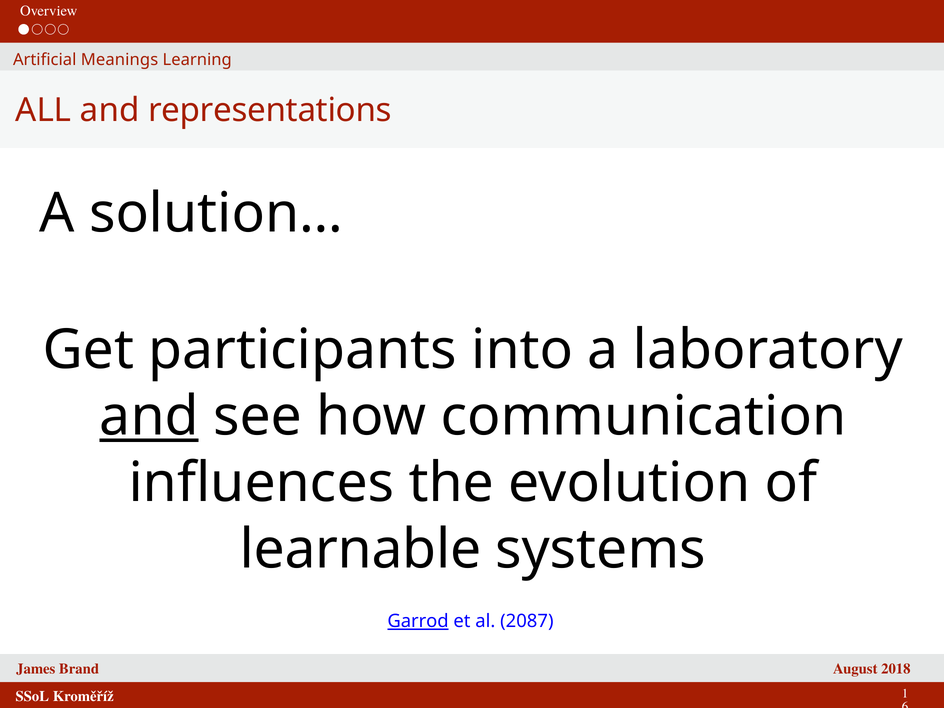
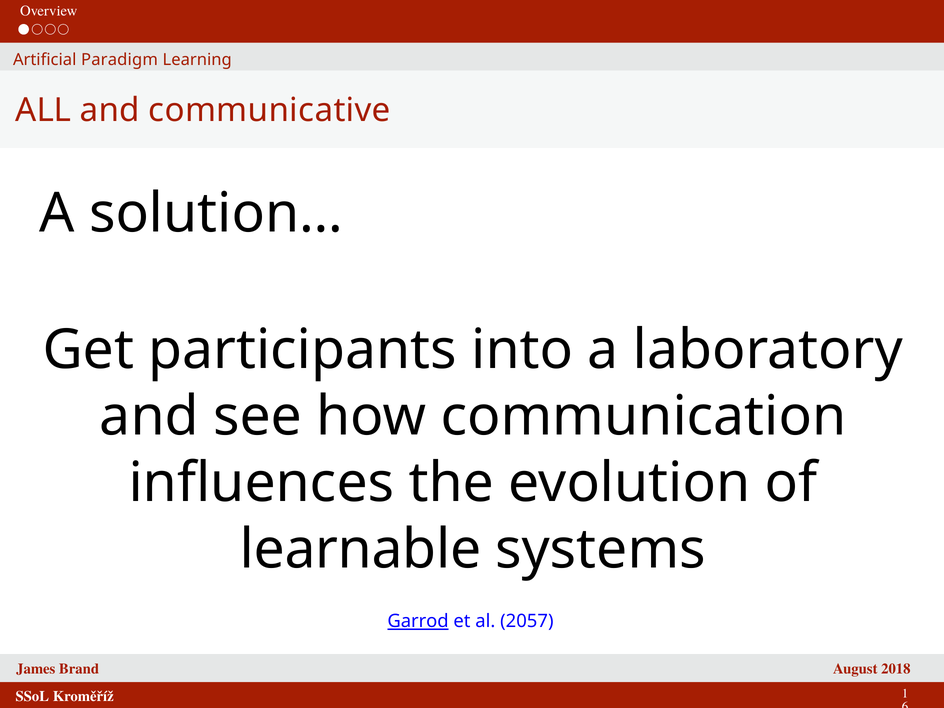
Meanings: Meanings -> Paradigm
representations: representations -> communicative
and at (149, 417) underline: present -> none
2087: 2087 -> 2057
